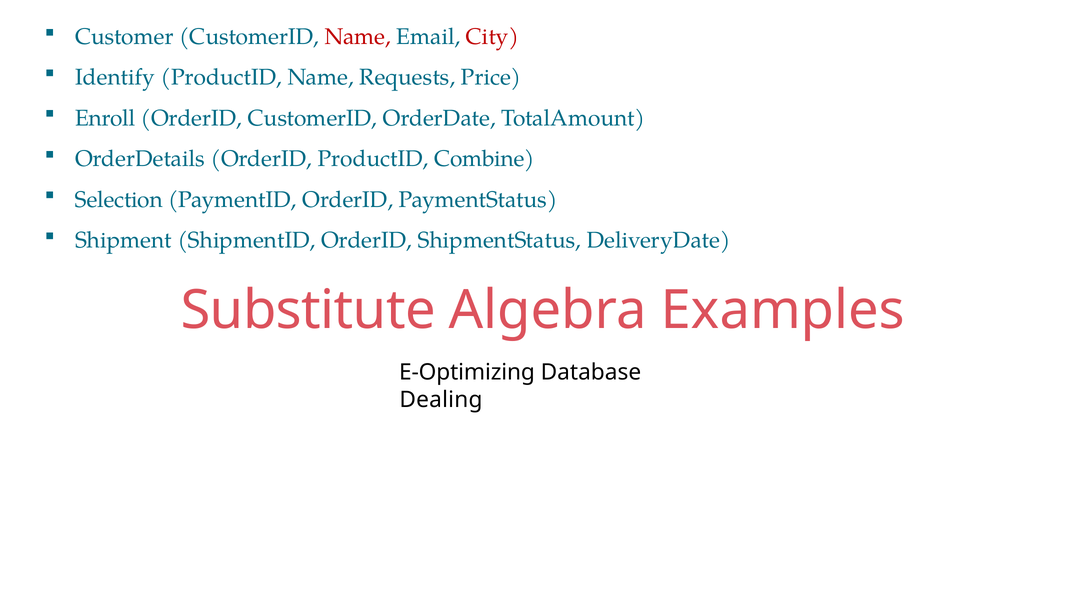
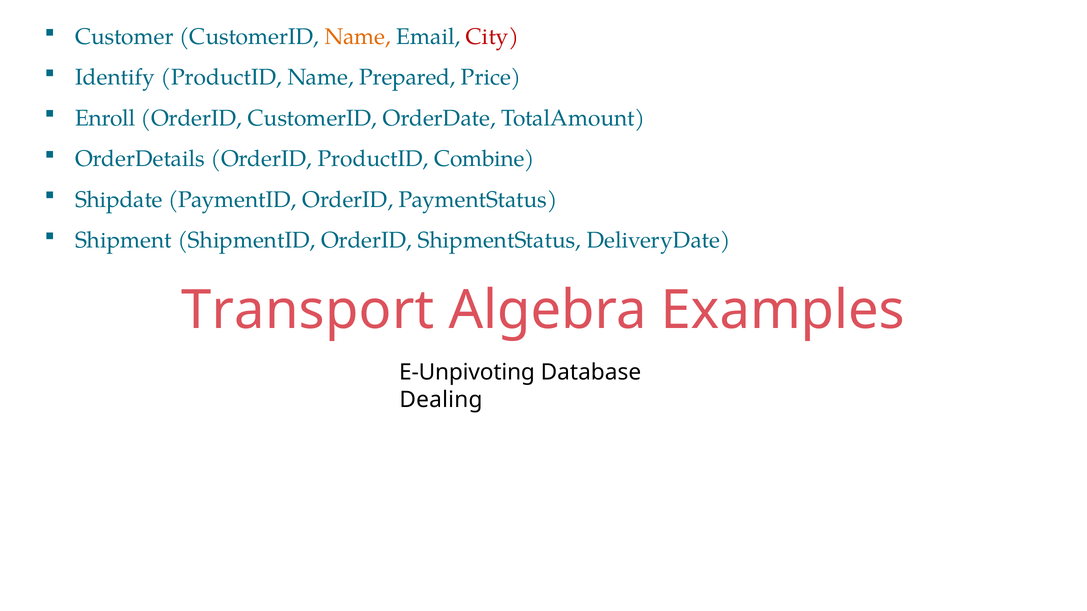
Name at (358, 37) colour: red -> orange
Requests: Requests -> Prepared
Selection: Selection -> Shipdate
Substitute: Substitute -> Transport
E-Optimizing: E-Optimizing -> E-Unpivoting
